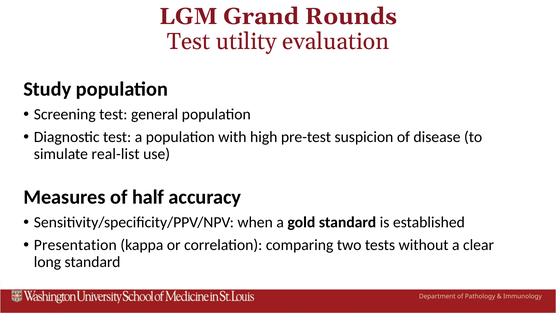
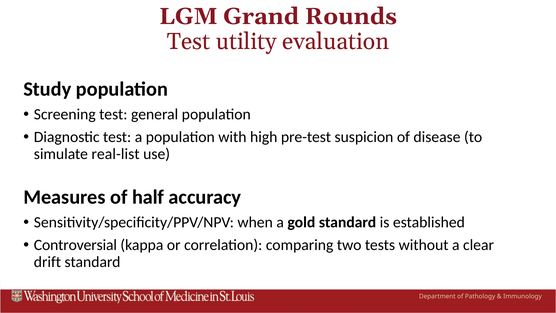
Presentation: Presentation -> Controversial
long: long -> drift
